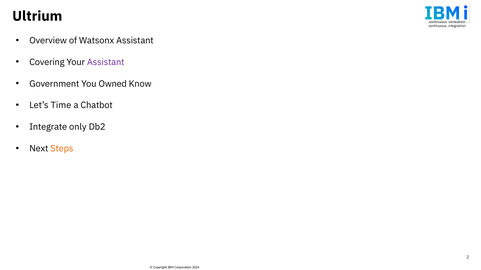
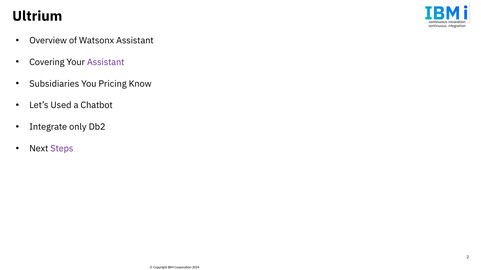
Government: Government -> Subsidiaries
Owned: Owned -> Pricing
Time: Time -> Used
Steps colour: orange -> purple
